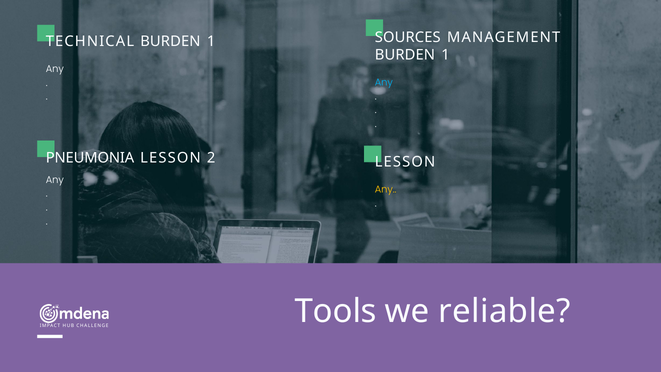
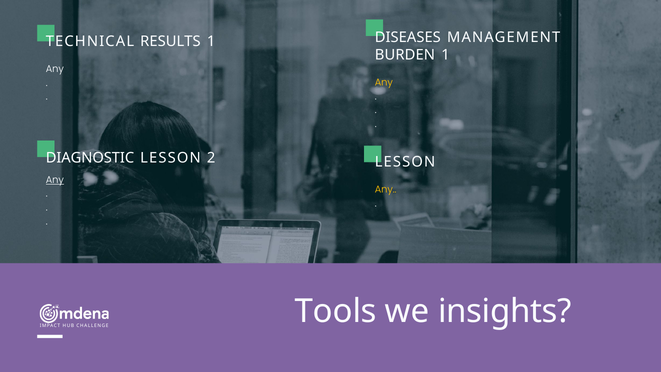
SOURCES: SOURCES -> DISEASES
TECHNICAL BURDEN: BURDEN -> RESULTS
Any at (384, 82) colour: light blue -> yellow
PNEUMONIA: PNEUMONIA -> DIAGNOSTIC
Any at (55, 180) underline: none -> present
reliable: reliable -> insights
